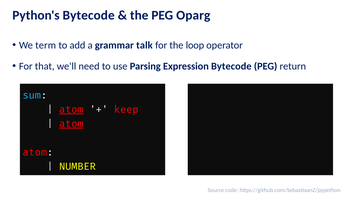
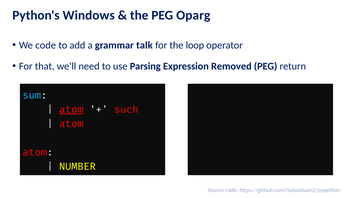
Python's Bytecode: Bytecode -> Windows
We term: term -> code
Expression Bytecode: Bytecode -> Removed
keep: keep -> such
atom at (71, 124) underline: present -> none
